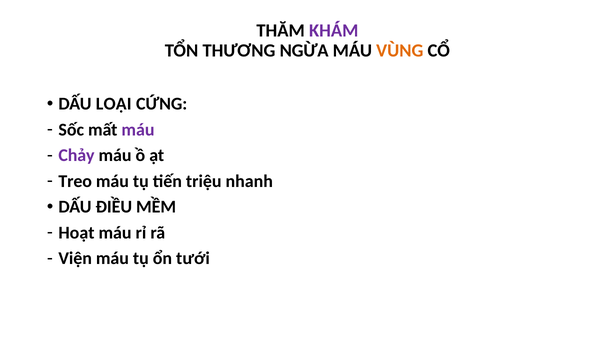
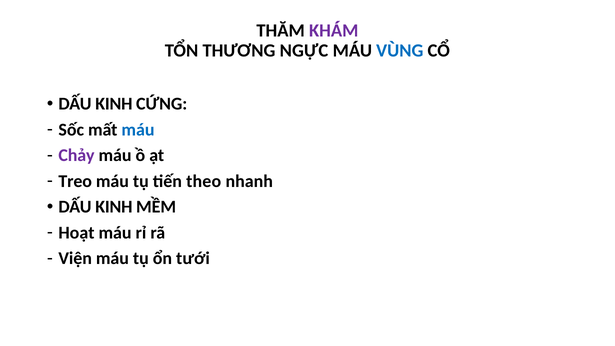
NGỪA: NGỪA -> NGỰC
VÙNG colour: orange -> blue
LOẠI at (114, 104): LOẠI -> KINH
máu at (138, 130) colour: purple -> blue
triệu: triệu -> theo
ĐIỀU at (114, 207): ĐIỀU -> KINH
